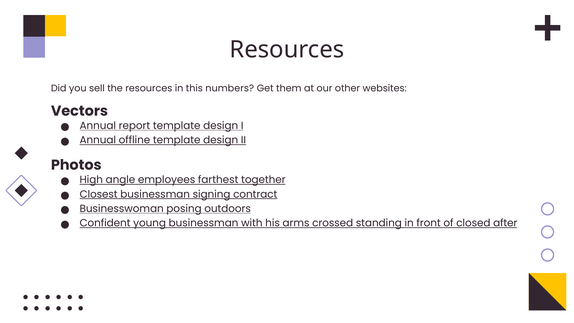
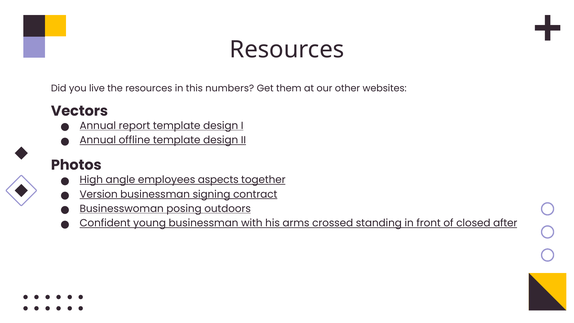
sell: sell -> live
farthest: farthest -> aspects
Closest: Closest -> Version
